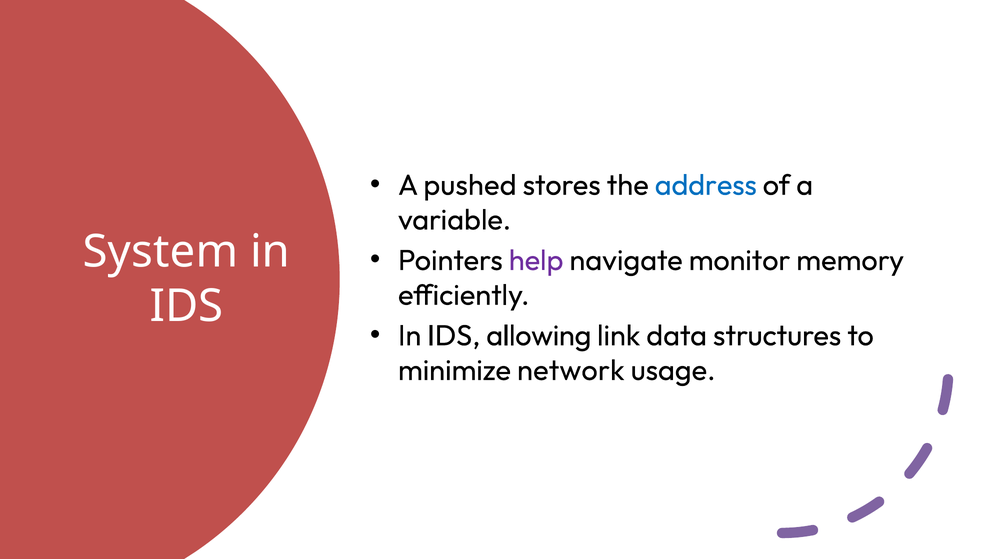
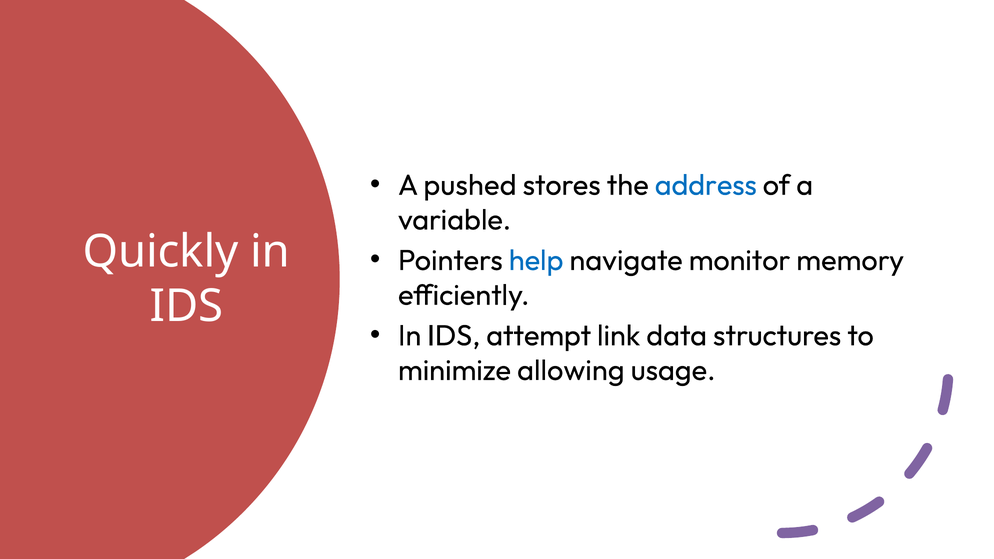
System: System -> Quickly
help colour: purple -> blue
allowing: allowing -> attempt
network: network -> allowing
